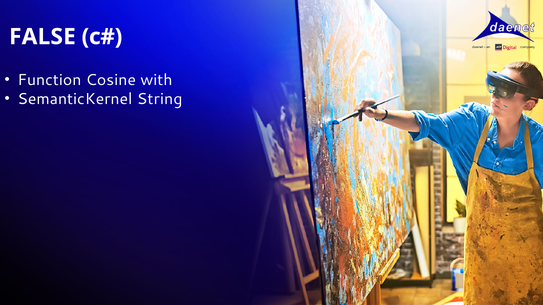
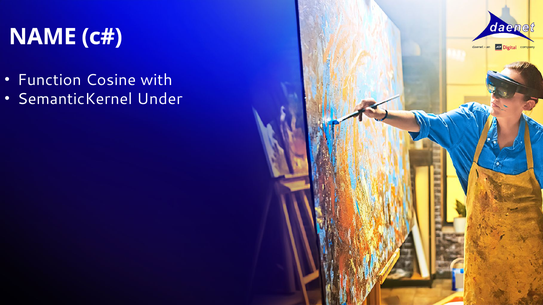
FALSE: FALSE -> NAME
String: String -> Under
